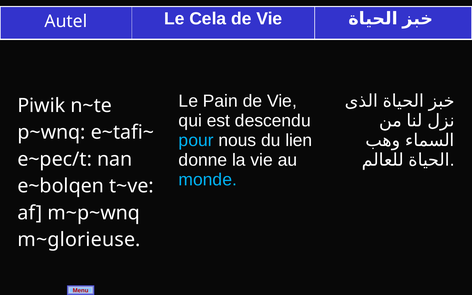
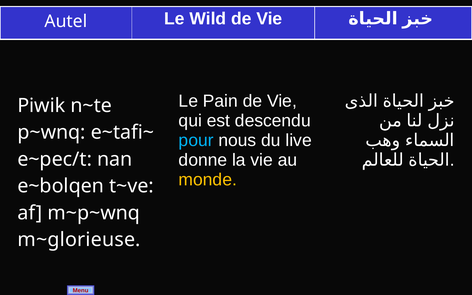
Cela: Cela -> Wild
lien: lien -> live
monde colour: light blue -> yellow
